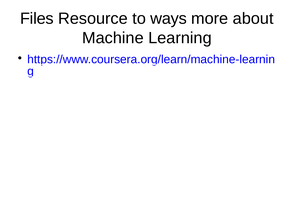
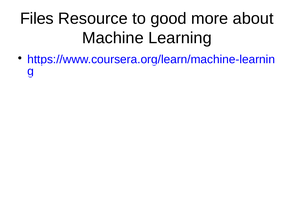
ways: ways -> good
